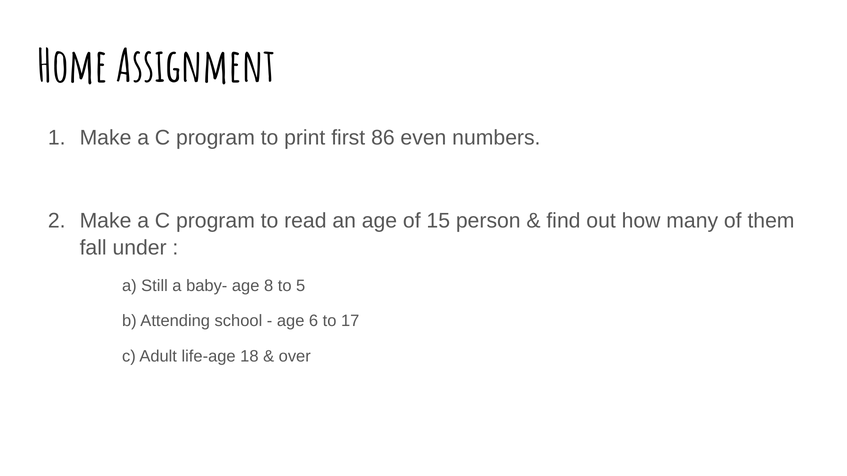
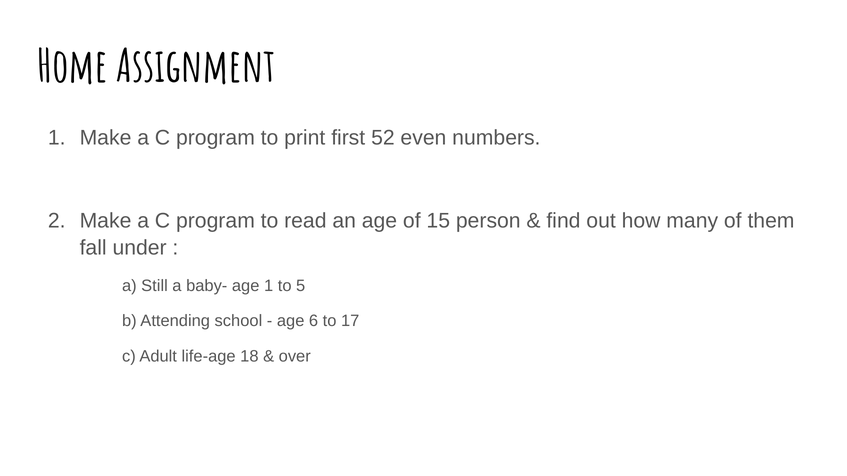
86: 86 -> 52
age 8: 8 -> 1
